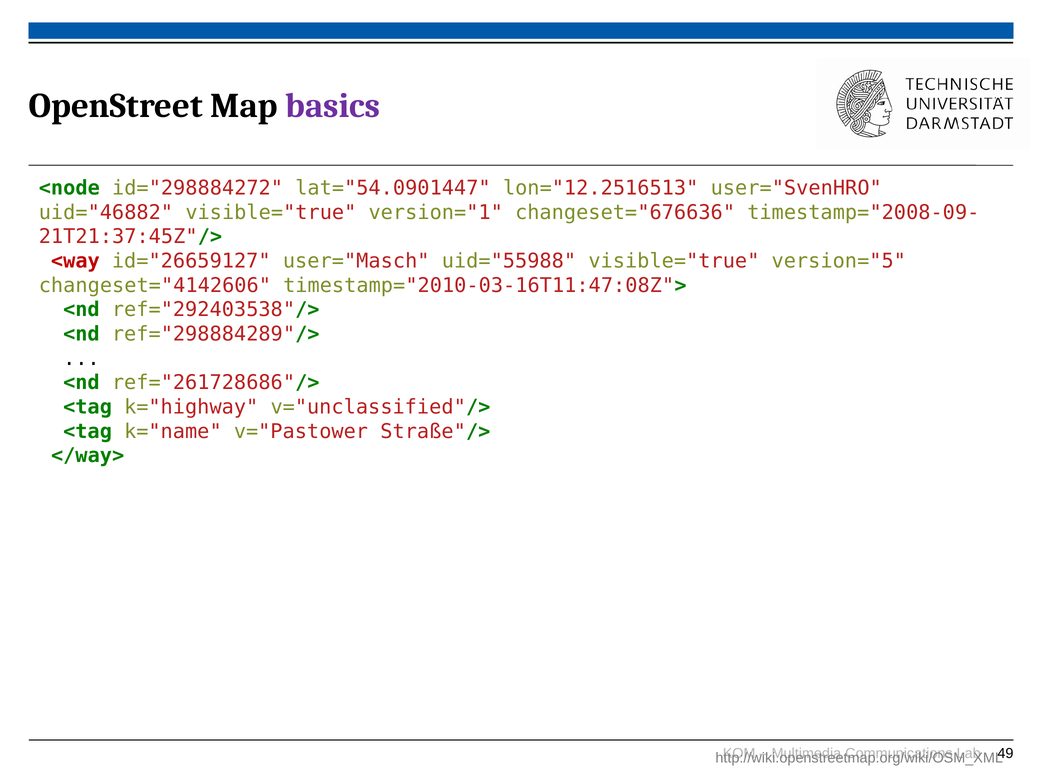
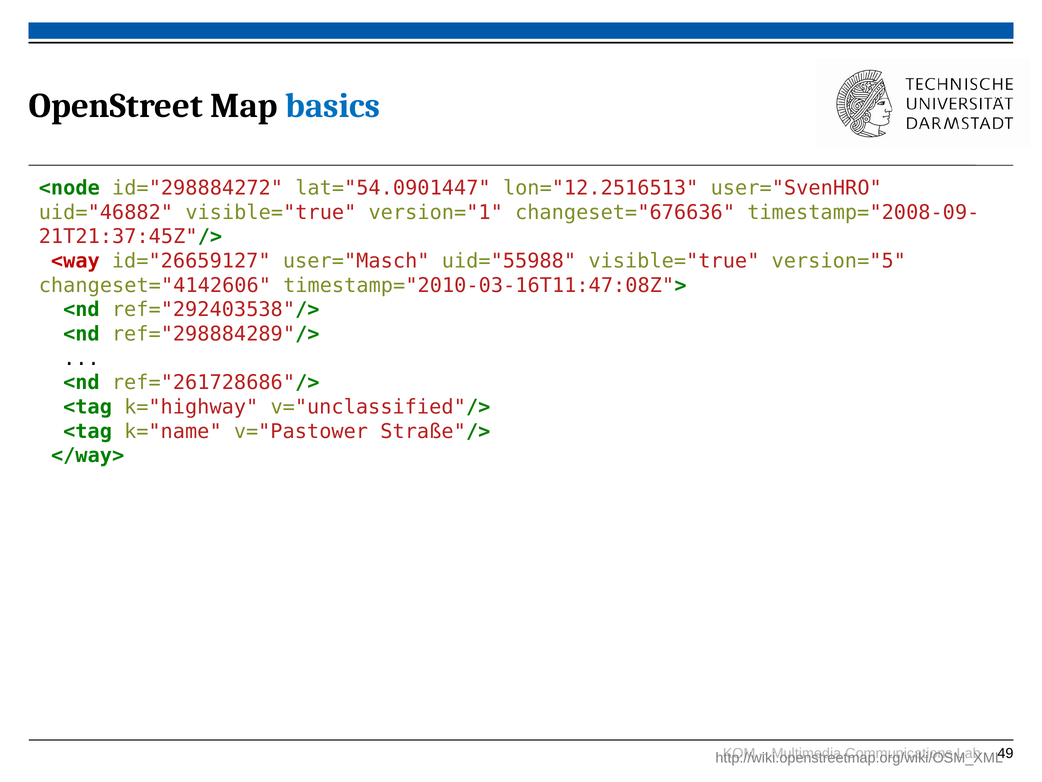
basics colour: purple -> blue
